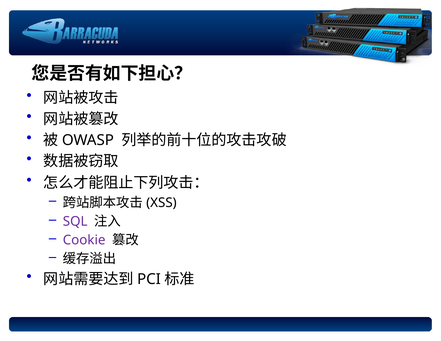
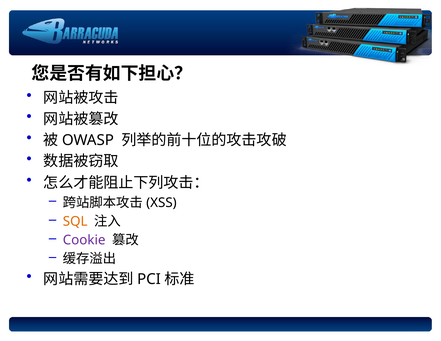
SQL colour: purple -> orange
